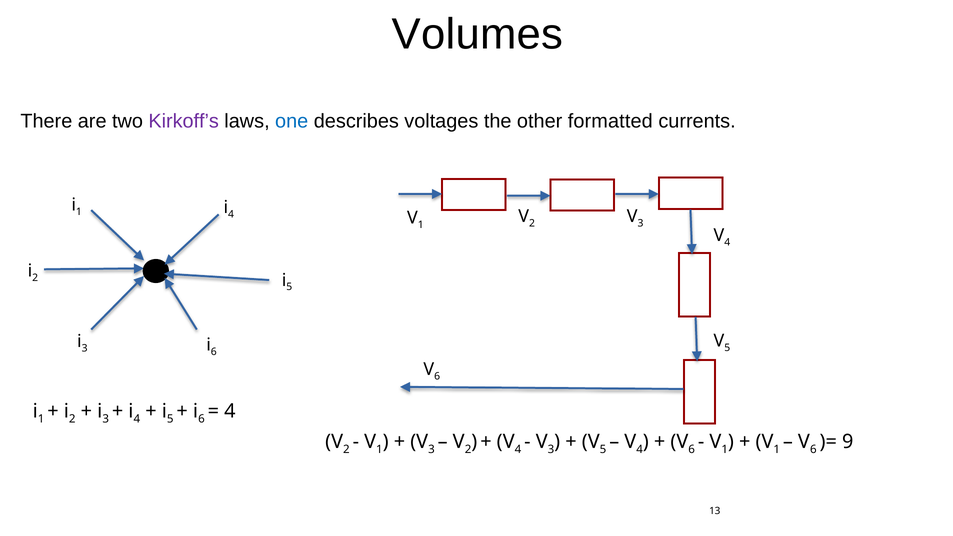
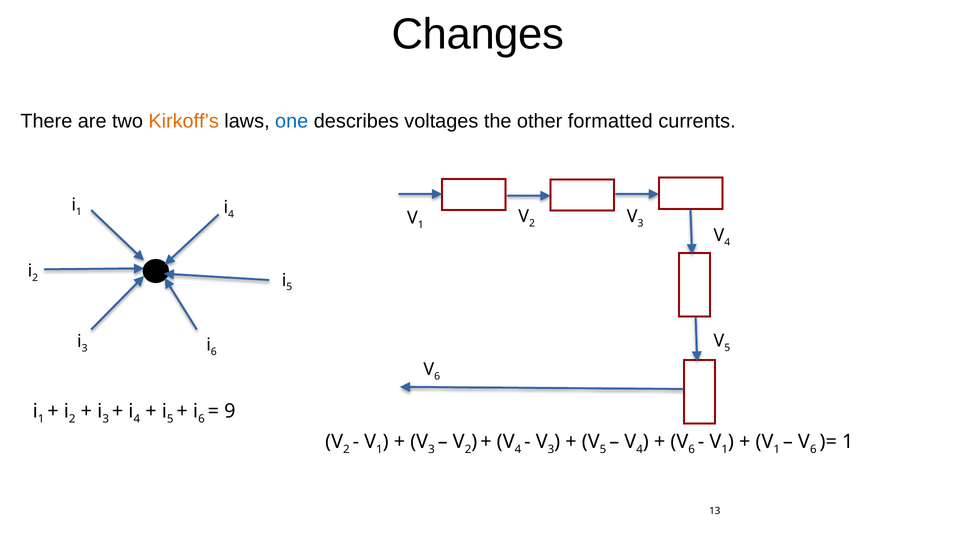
Volumes: Volumes -> Changes
Kirkoff’s colour: purple -> orange
4 at (230, 411): 4 -> 9
9 at (848, 442): 9 -> 1
